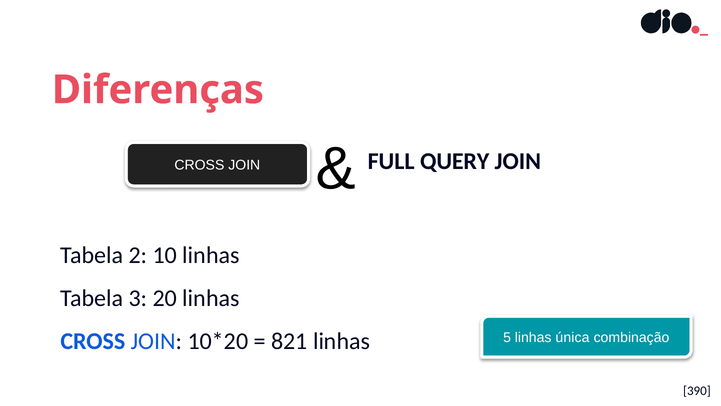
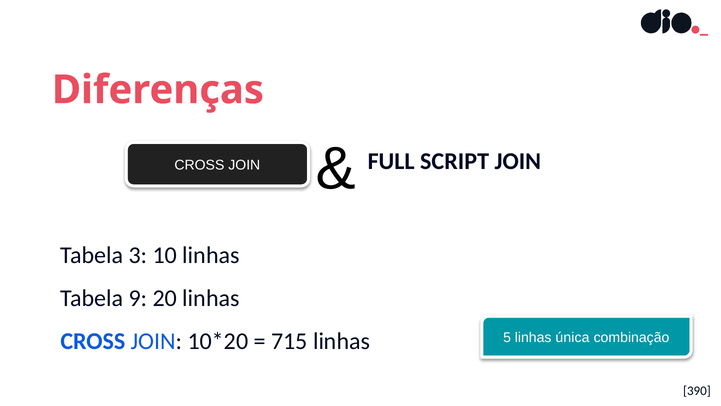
QUERY: QUERY -> SCRIPT
2: 2 -> 3
3: 3 -> 9
821: 821 -> 715
